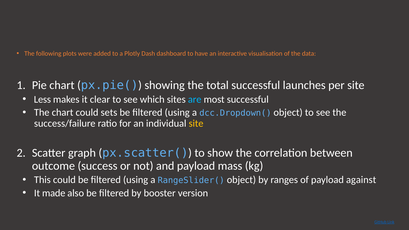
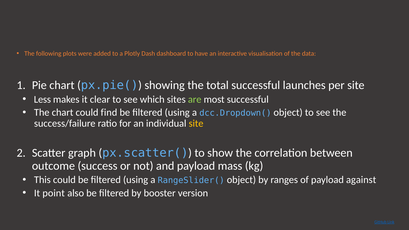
are colour: light blue -> light green
sets: sets -> find
made: made -> point
